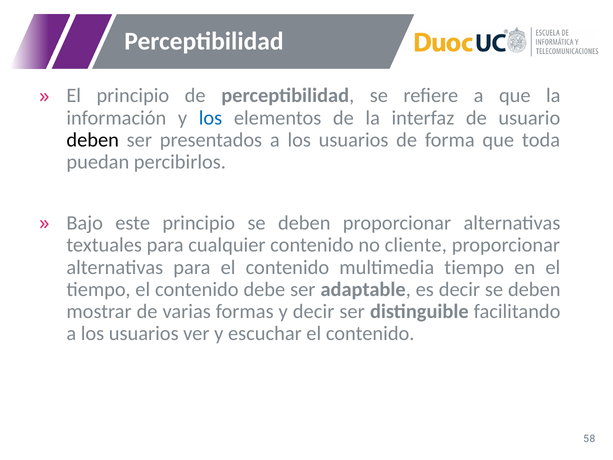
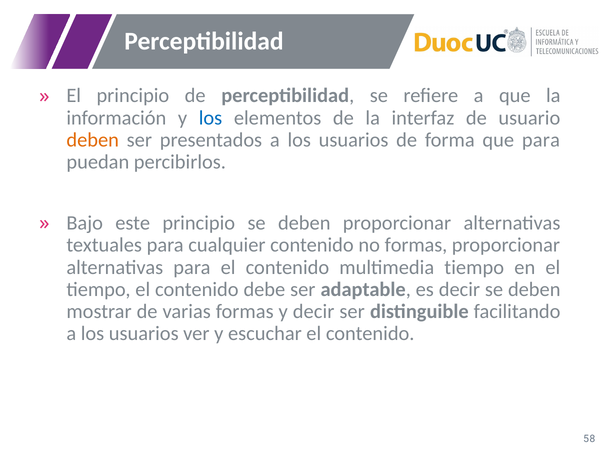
deben at (93, 140) colour: black -> orange
que toda: toda -> para
no cliente: cliente -> formas
